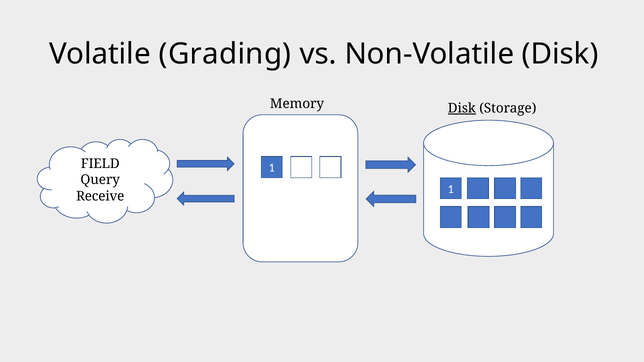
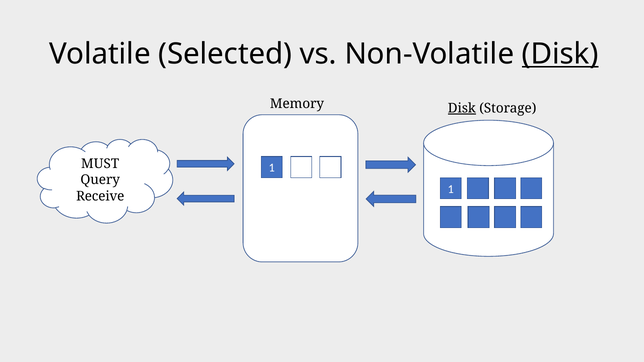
Grading: Grading -> Selected
Disk at (560, 54) underline: none -> present
FIELD: FIELD -> MUST
